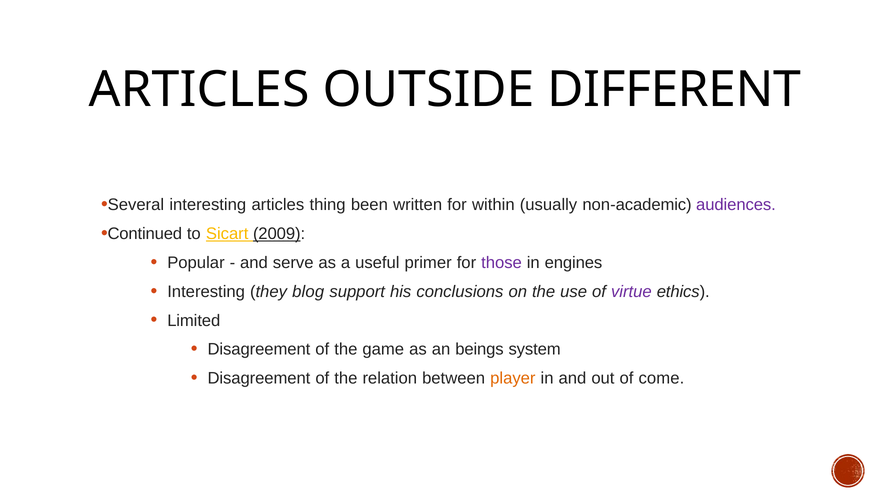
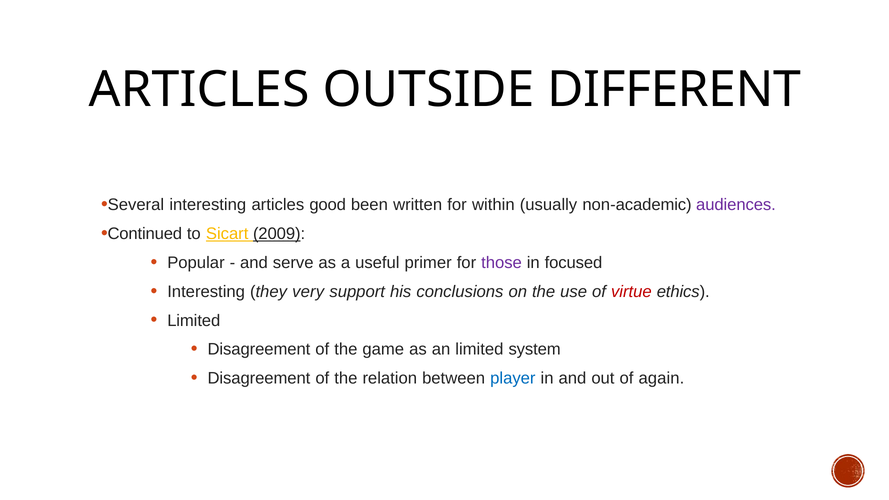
thing: thing -> good
engines: engines -> focused
blog: blog -> very
virtue colour: purple -> red
an beings: beings -> limited
player colour: orange -> blue
come: come -> again
